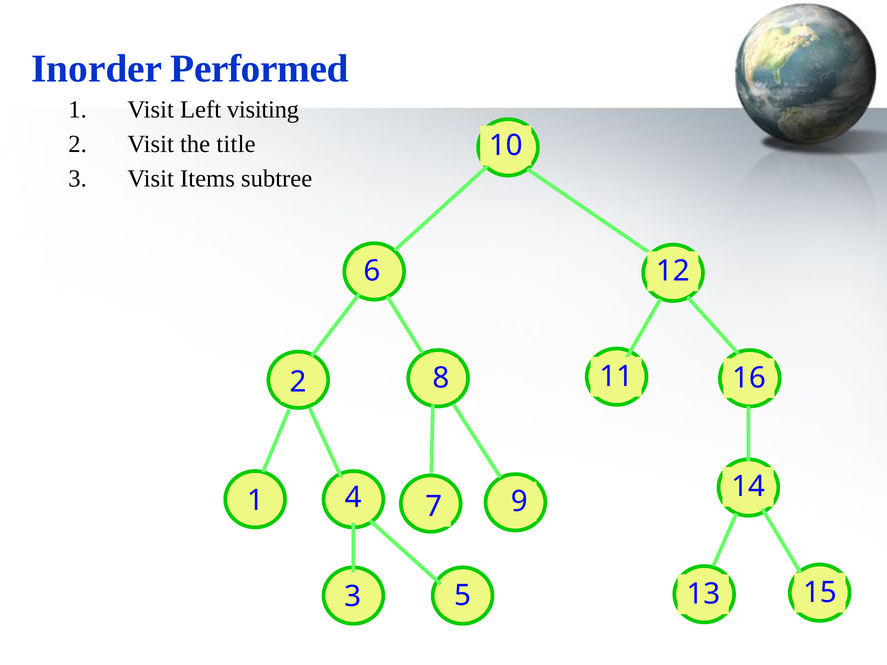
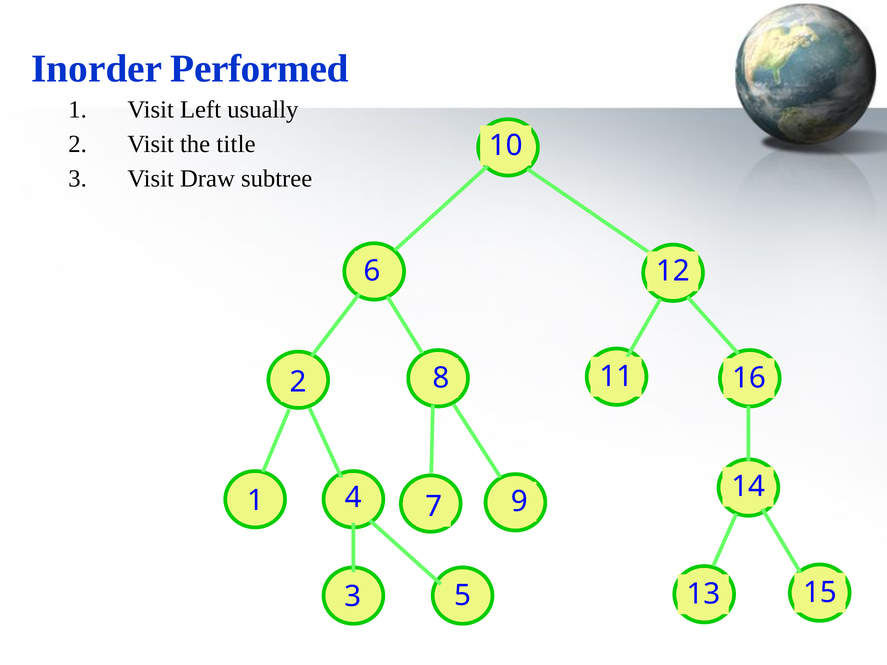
visiting: visiting -> usually
Items: Items -> Draw
